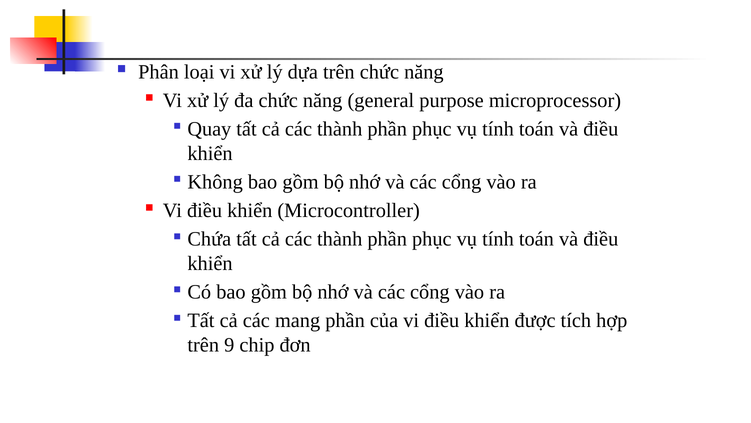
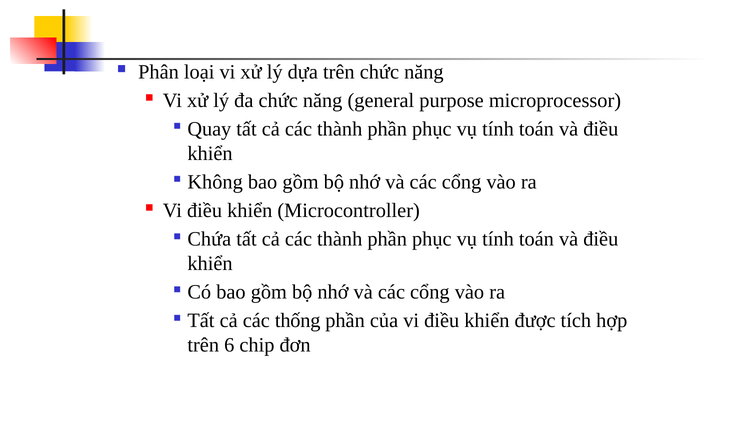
mang: mang -> thống
9: 9 -> 6
